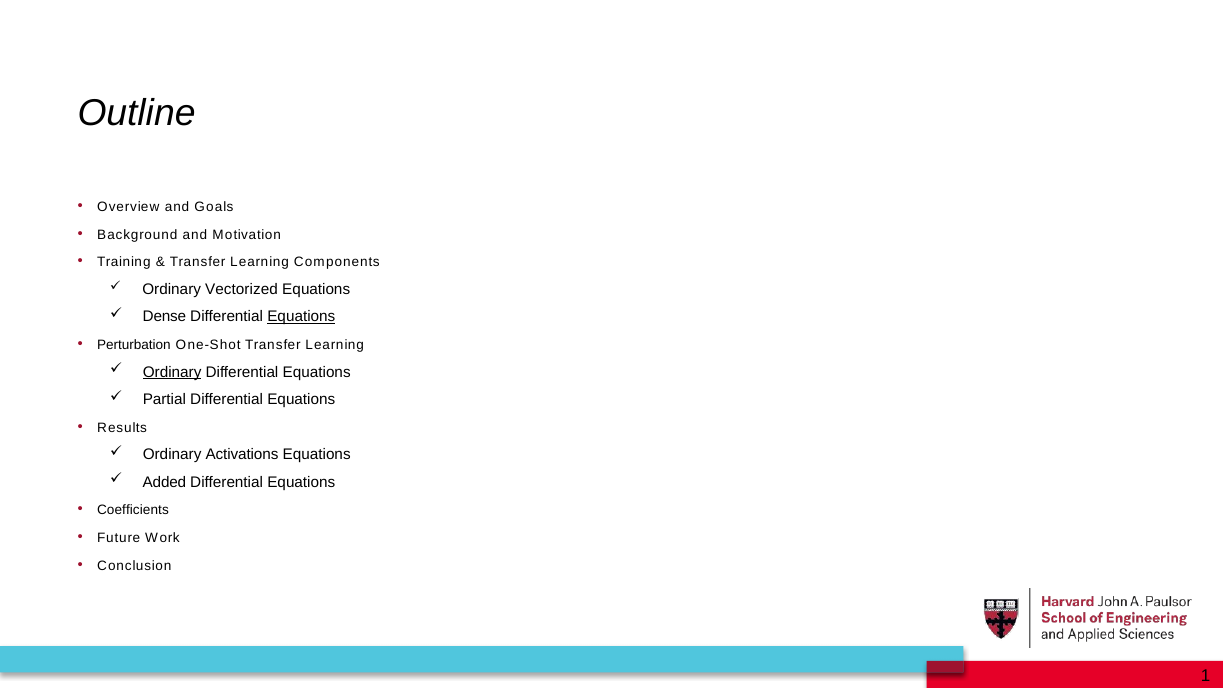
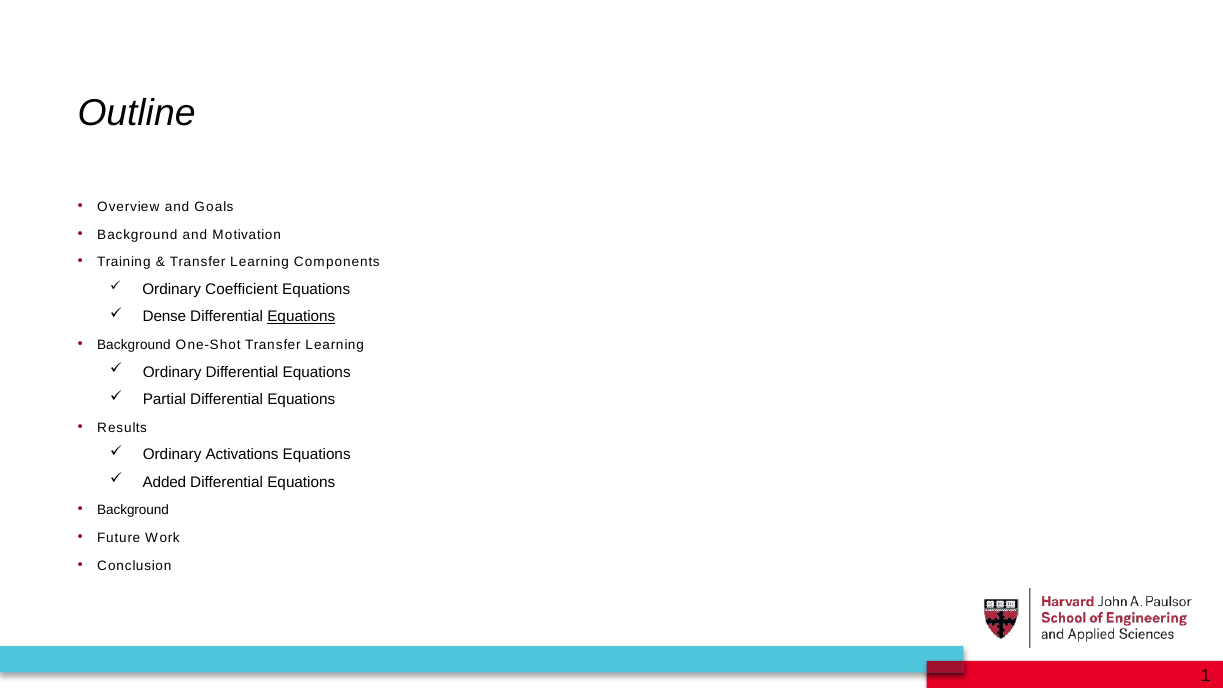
Vectorized: Vectorized -> Coefficient
Perturbation at (134, 345): Perturbation -> Background
Ordinary at (172, 372) underline: present -> none
Coefficients at (133, 510): Coefficients -> Background
